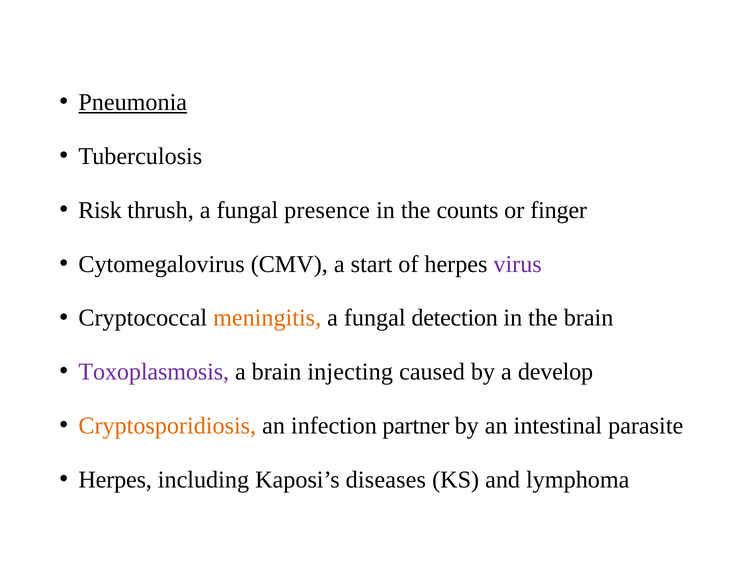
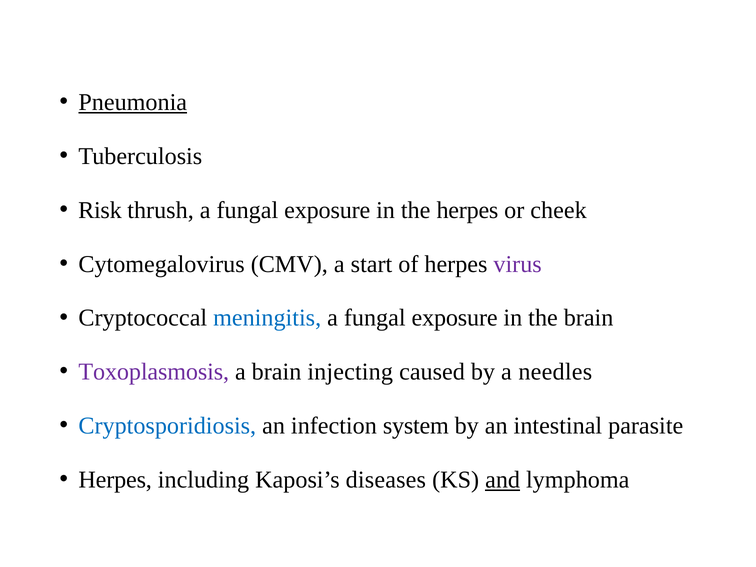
thrush a fungal presence: presence -> exposure
the counts: counts -> herpes
finger: finger -> cheek
meningitis colour: orange -> blue
detection at (455, 318): detection -> exposure
develop: develop -> needles
Cryptosporidiosis colour: orange -> blue
partner: partner -> system
and underline: none -> present
